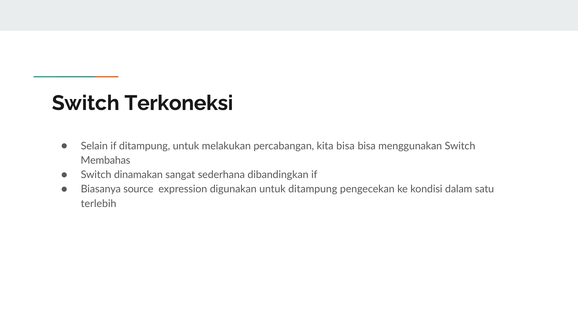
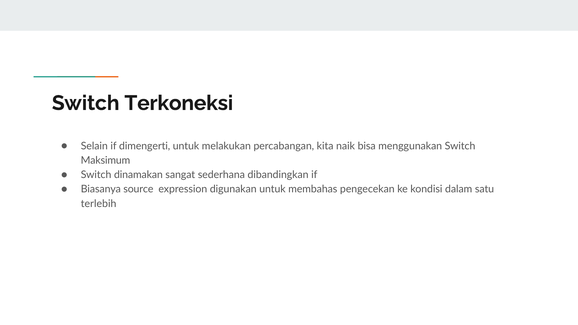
if ditampung: ditampung -> dimengerti
kita bisa: bisa -> naik
Membahas: Membahas -> Maksimum
untuk ditampung: ditampung -> membahas
